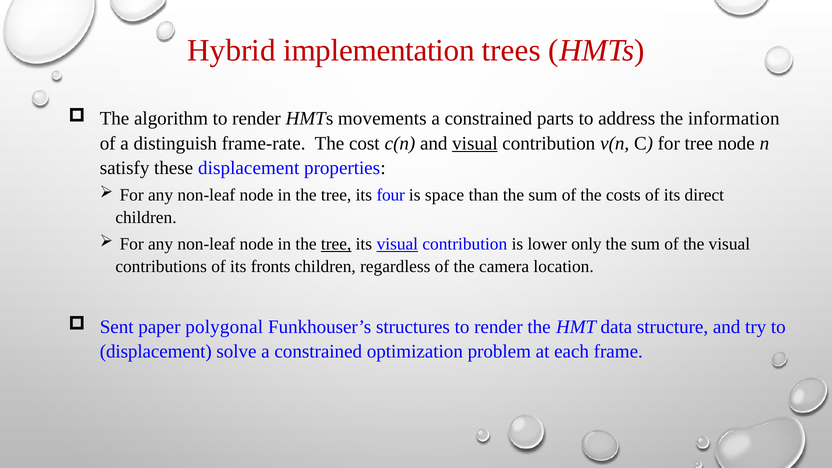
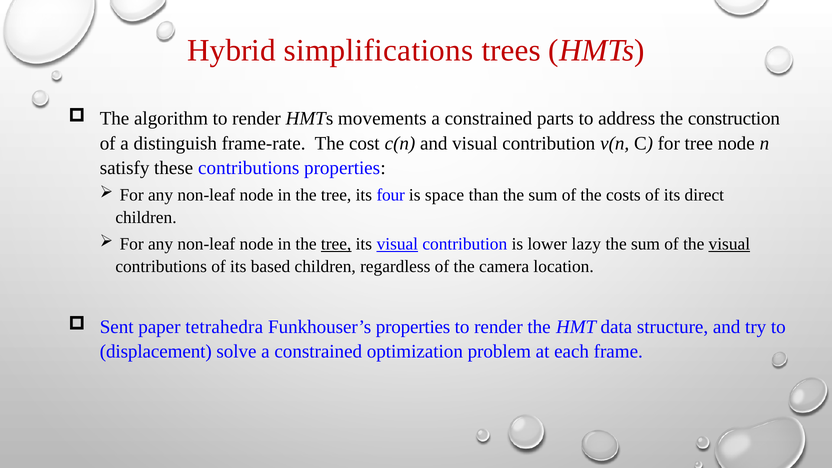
implementation: implementation -> simplifications
information: information -> construction
visual at (475, 143) underline: present -> none
these displacement: displacement -> contributions
only: only -> lazy
visual at (729, 244) underline: none -> present
fronts: fronts -> based
polygonal: polygonal -> tetrahedra
Funkhouser’s structures: structures -> properties
